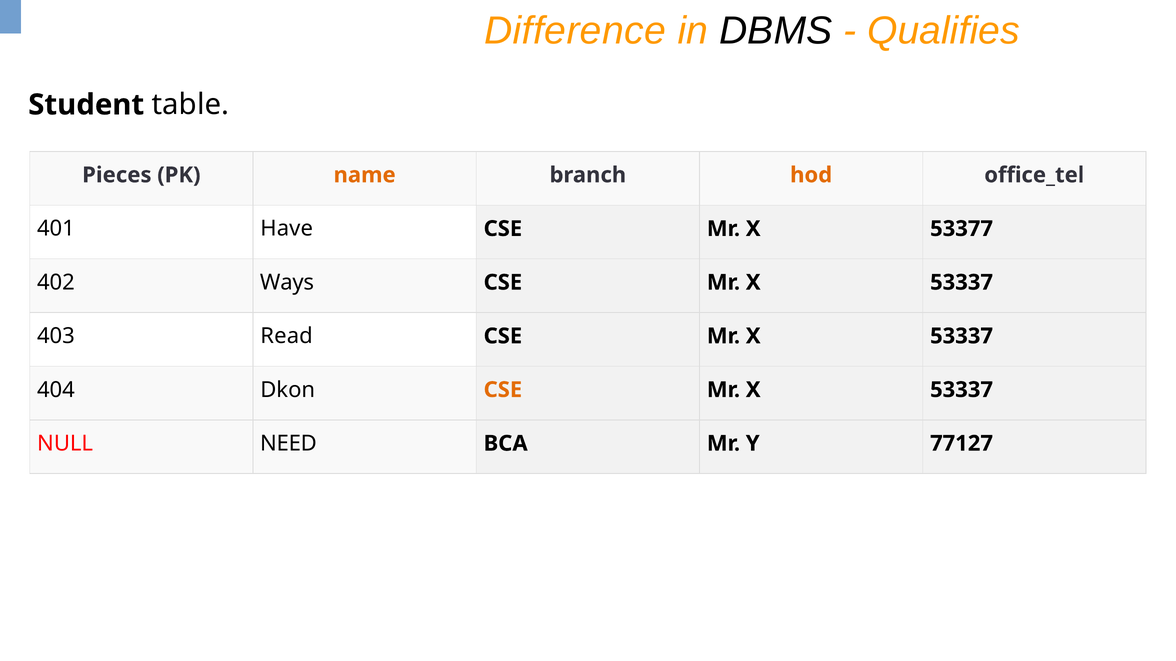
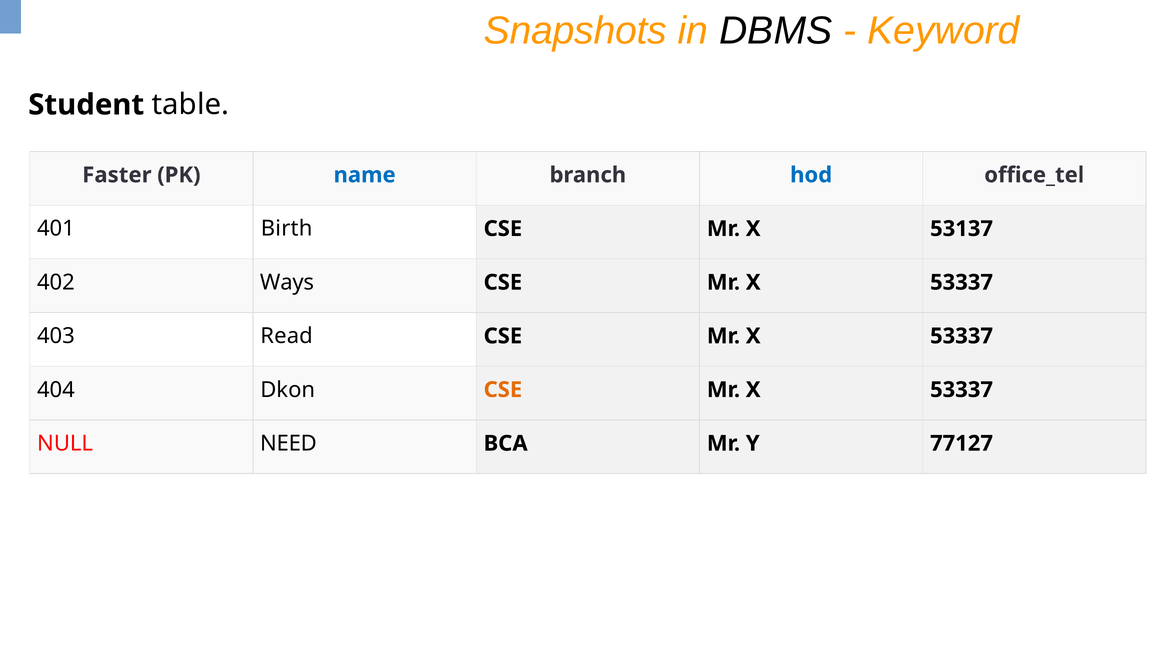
Difference: Difference -> Snapshots
Qualifies: Qualifies -> Keyword
Pieces: Pieces -> Faster
name colour: orange -> blue
hod colour: orange -> blue
Have: Have -> Birth
53377: 53377 -> 53137
